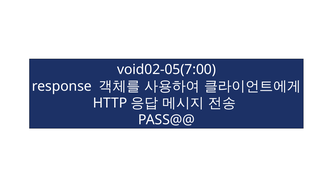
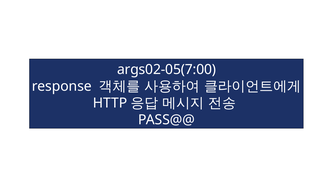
void02-05(7:00: void02-05(7:00 -> args02-05(7:00
